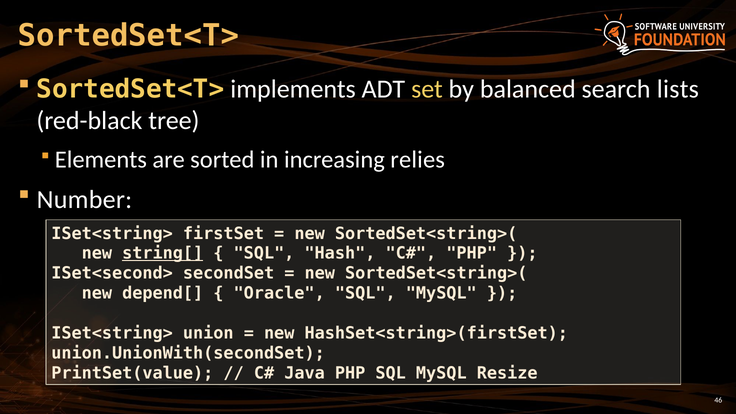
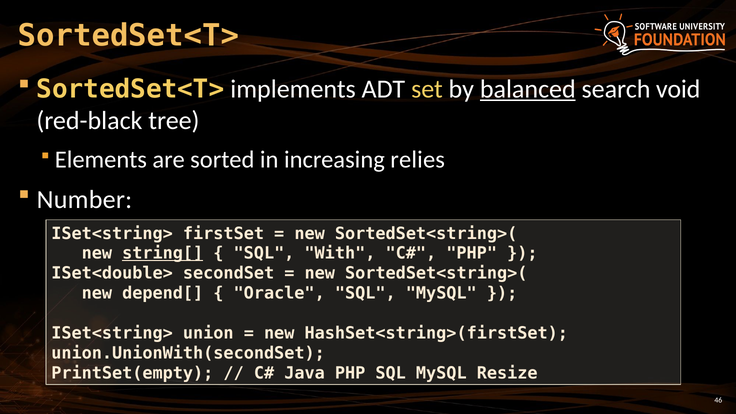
balanced underline: none -> present
lists: lists -> void
Hash: Hash -> With
ISet<second>: ISet<second> -> ISet<double>
PrintSet(value: PrintSet(value -> PrintSet(empty
